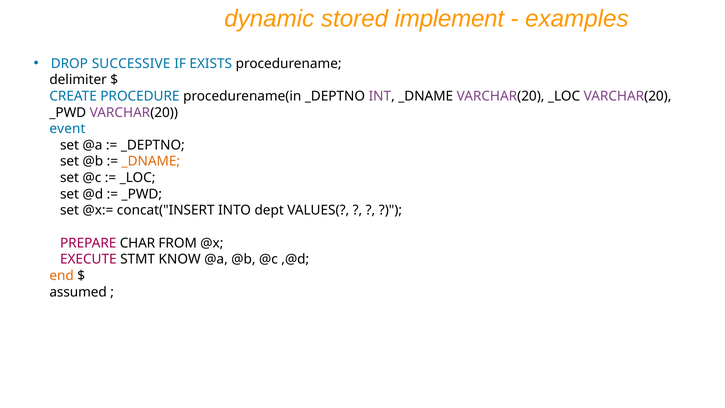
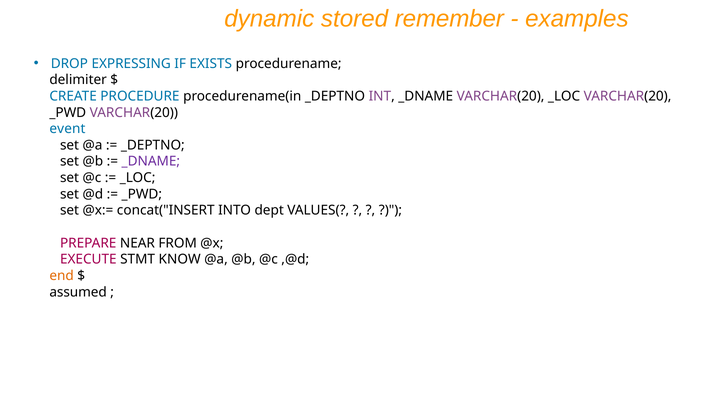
implement: implement -> remember
SUCCESSIVE: SUCCESSIVE -> EXPRESSING
_DNAME at (151, 161) colour: orange -> purple
CHAR: CHAR -> NEAR
